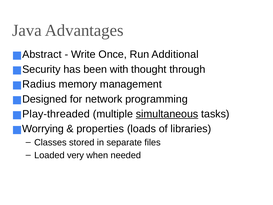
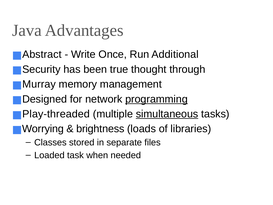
with: with -> true
Radius: Radius -> Murray
programming underline: none -> present
properties: properties -> brightness
very: very -> task
